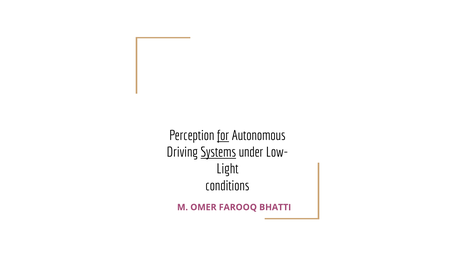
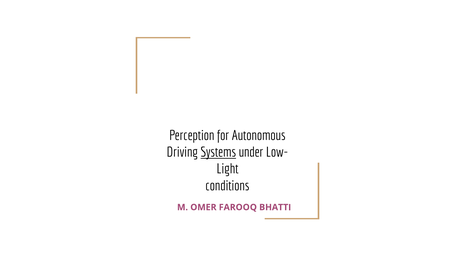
for underline: present -> none
